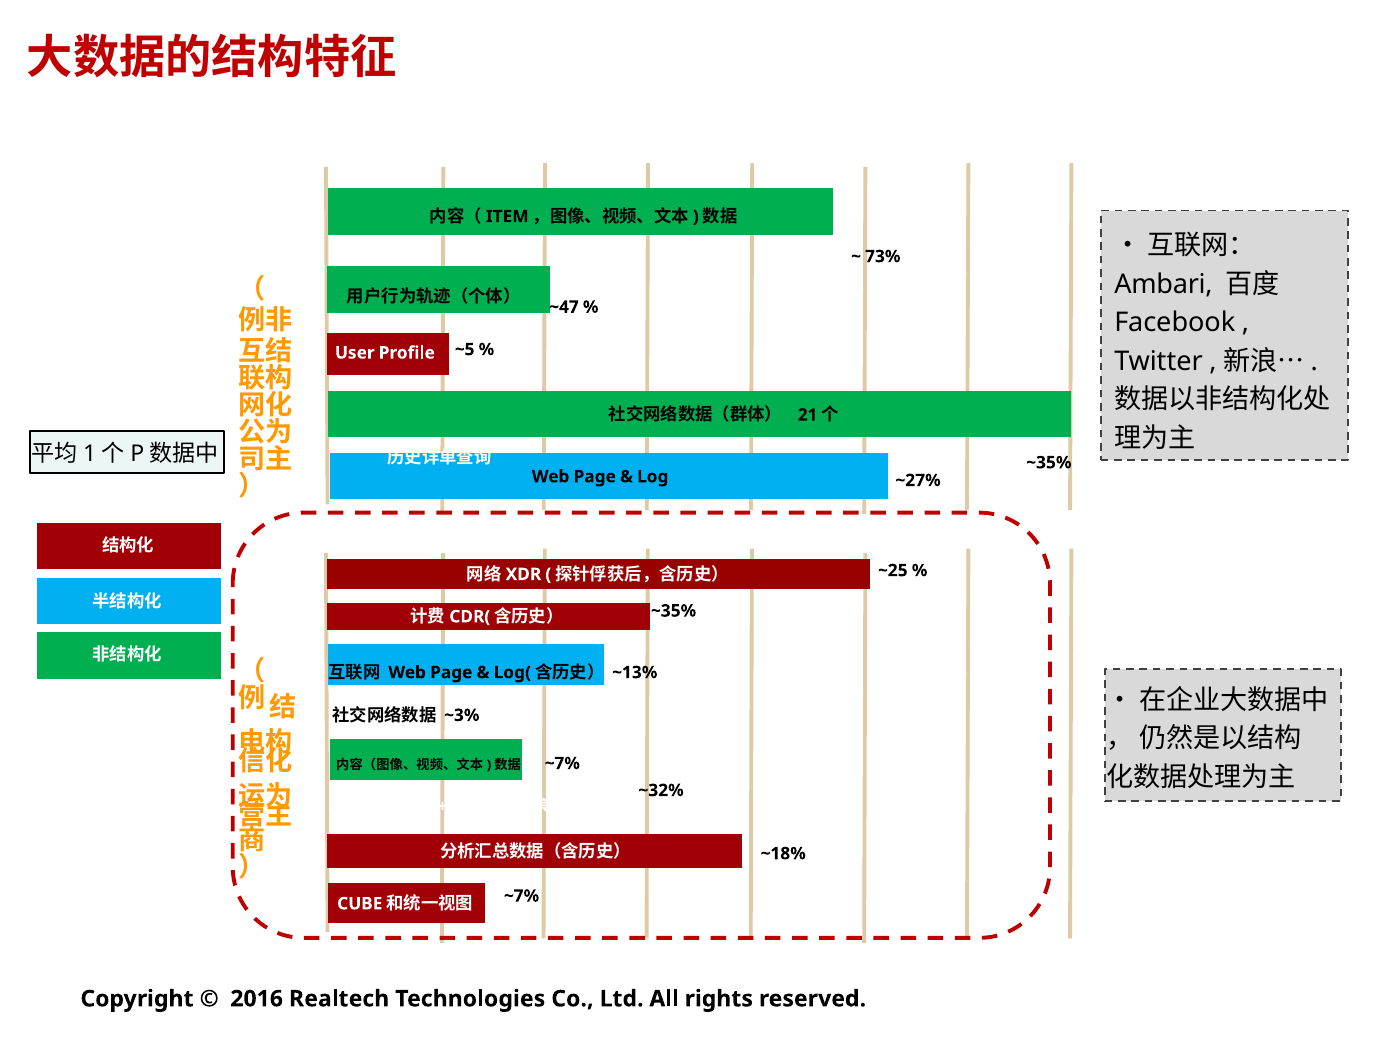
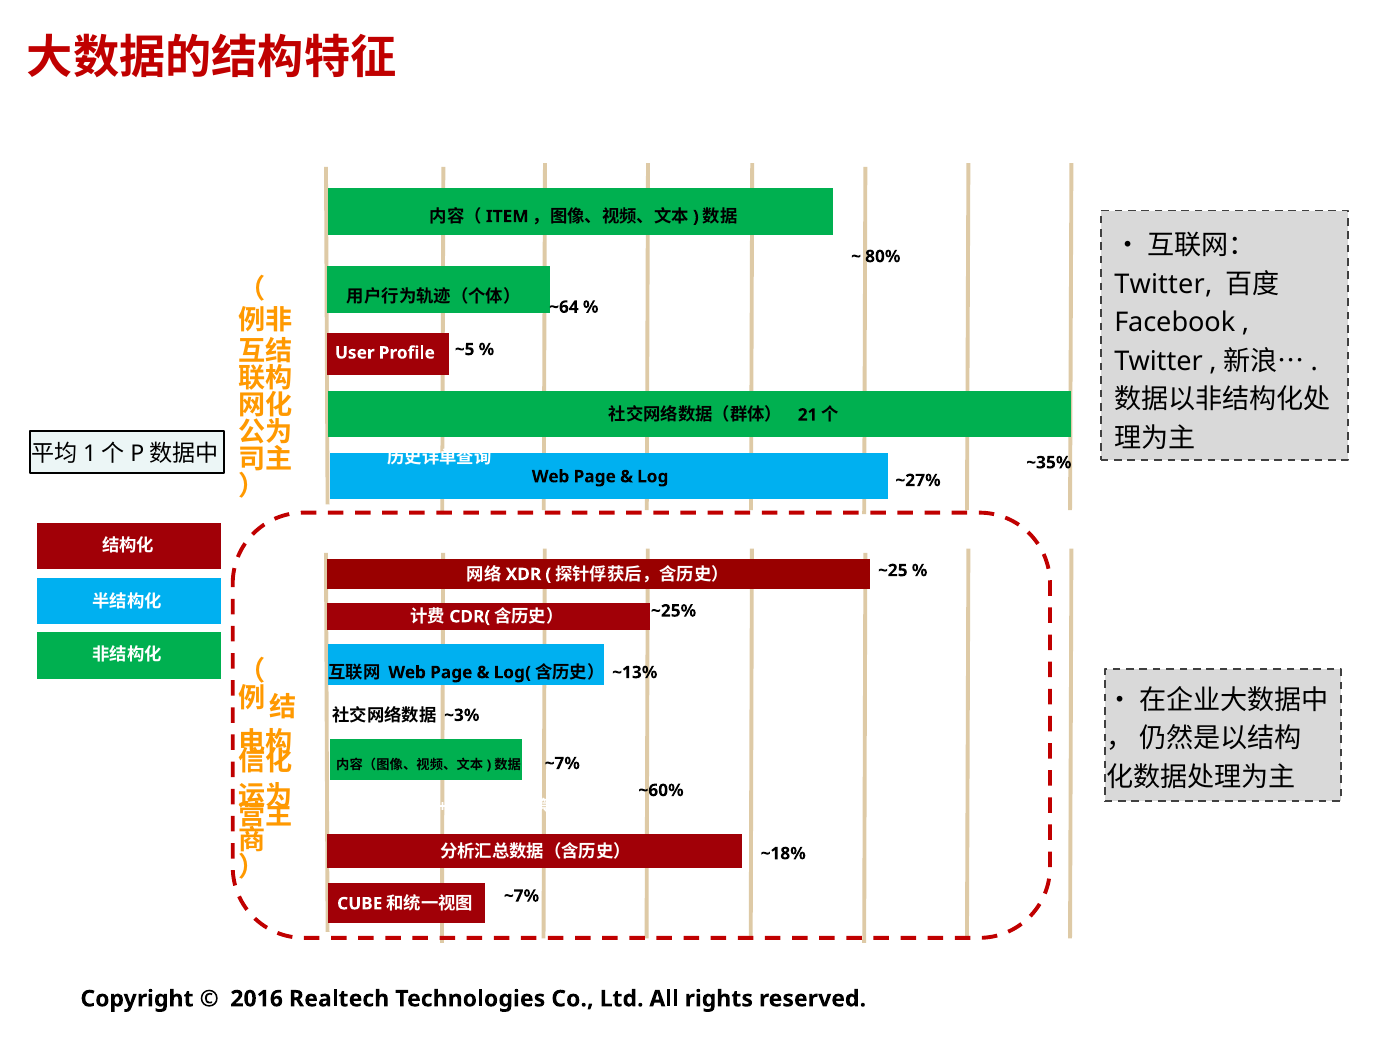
73%: 73% -> 80%
Ambari at (1163, 284): Ambari -> Twitter
~47: ~47 -> ~64
~35% at (674, 611): ~35% -> ~25%
~32%: ~32% -> ~60%
